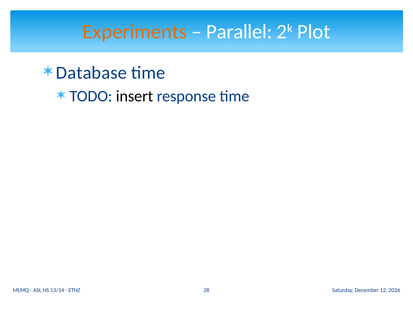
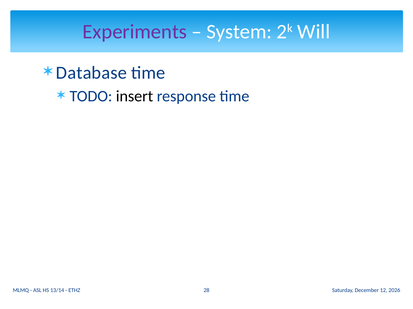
Experiments colour: orange -> purple
Parallel: Parallel -> System
Plot: Plot -> Will
